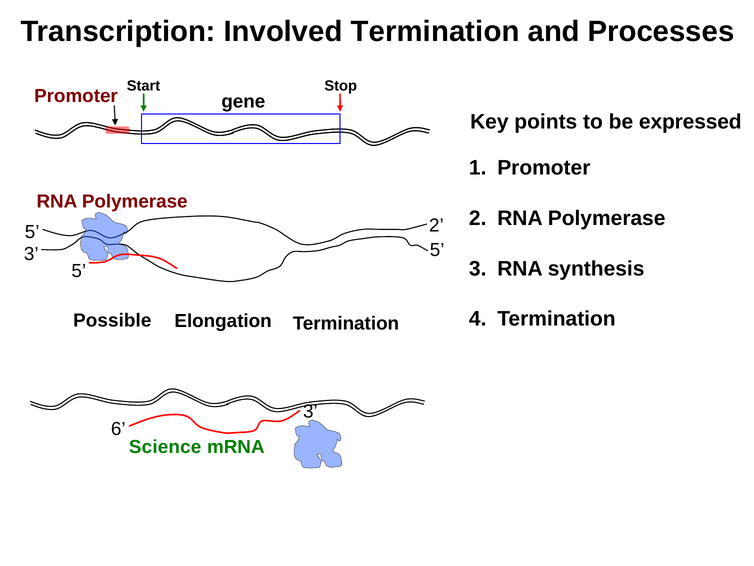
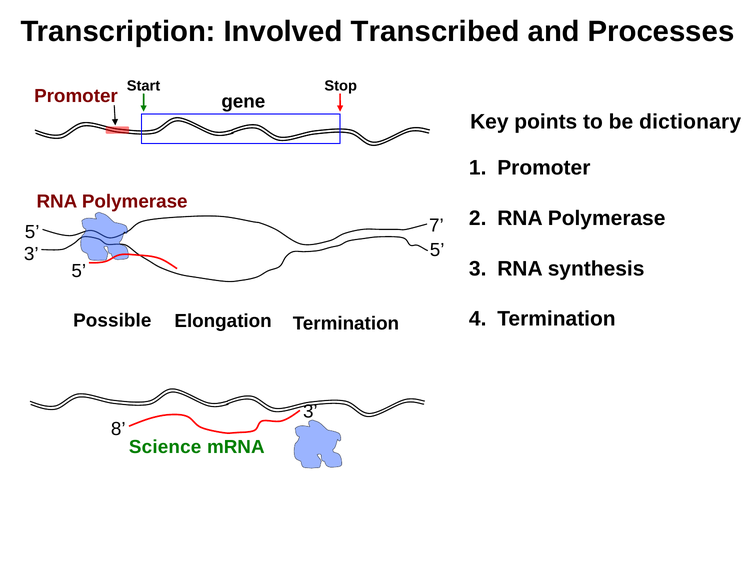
Involved Termination: Termination -> Transcribed
expressed: expressed -> dictionary
5 2: 2 -> 7
6: 6 -> 8
